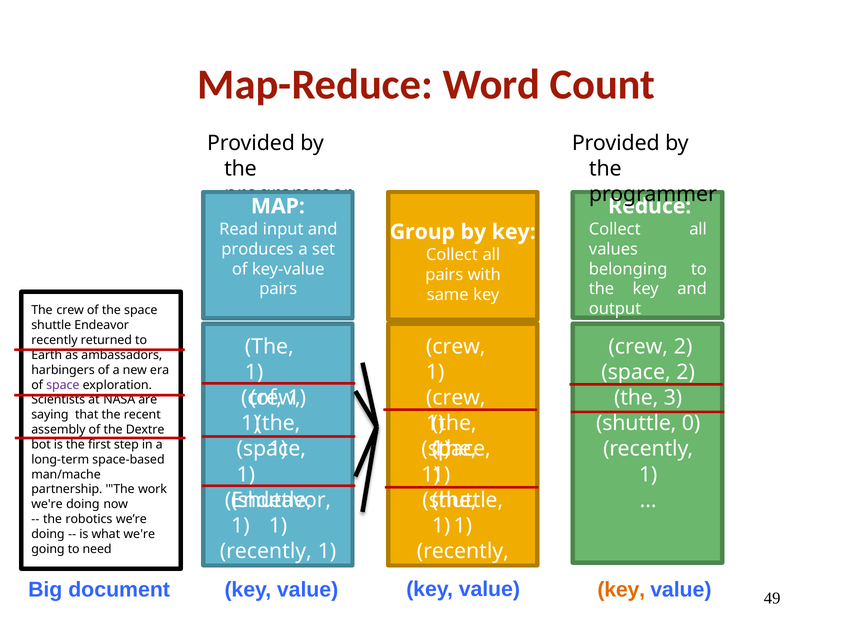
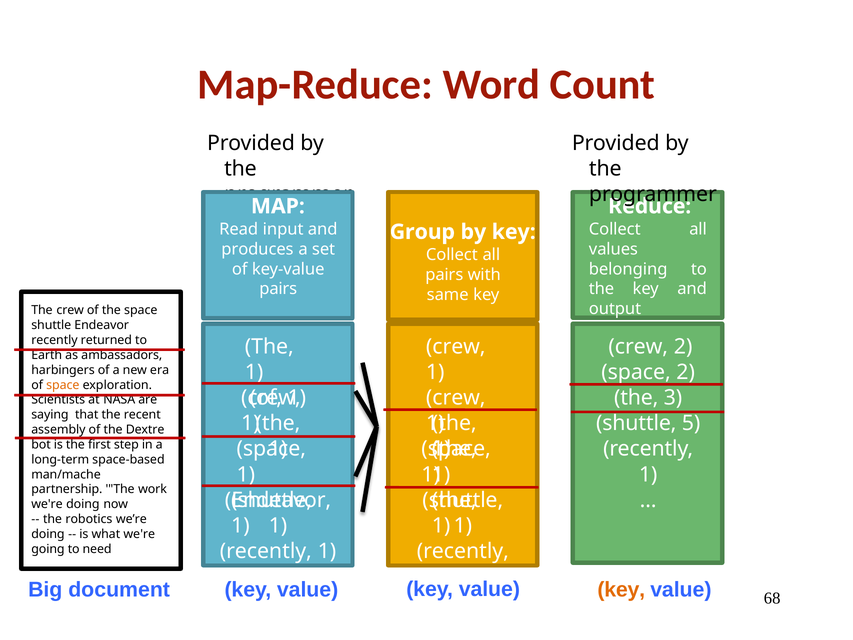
space at (63, 385) colour: purple -> orange
0: 0 -> 5
49: 49 -> 68
